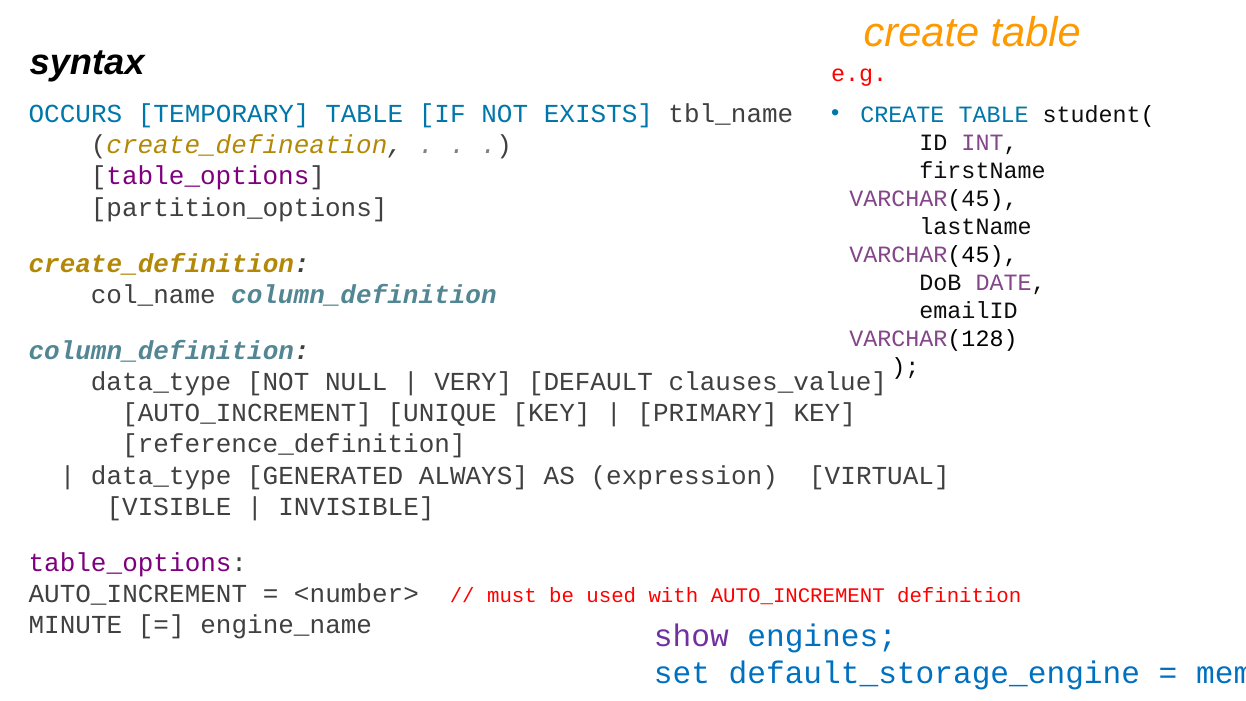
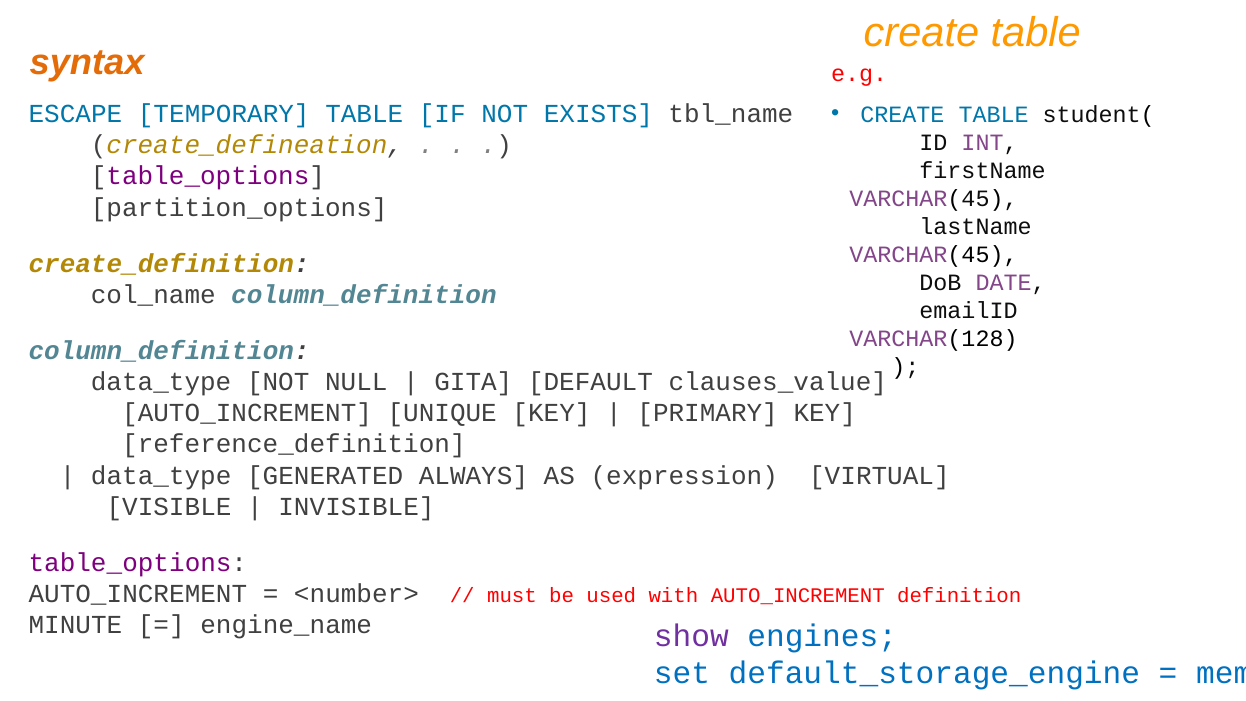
syntax colour: black -> orange
OCCURS: OCCURS -> ESCAPE
VERY: VERY -> GITA
